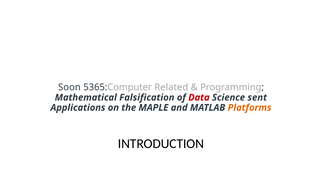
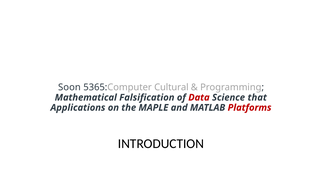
Related: Related -> Cultural
sent: sent -> that
Platforms colour: orange -> red
